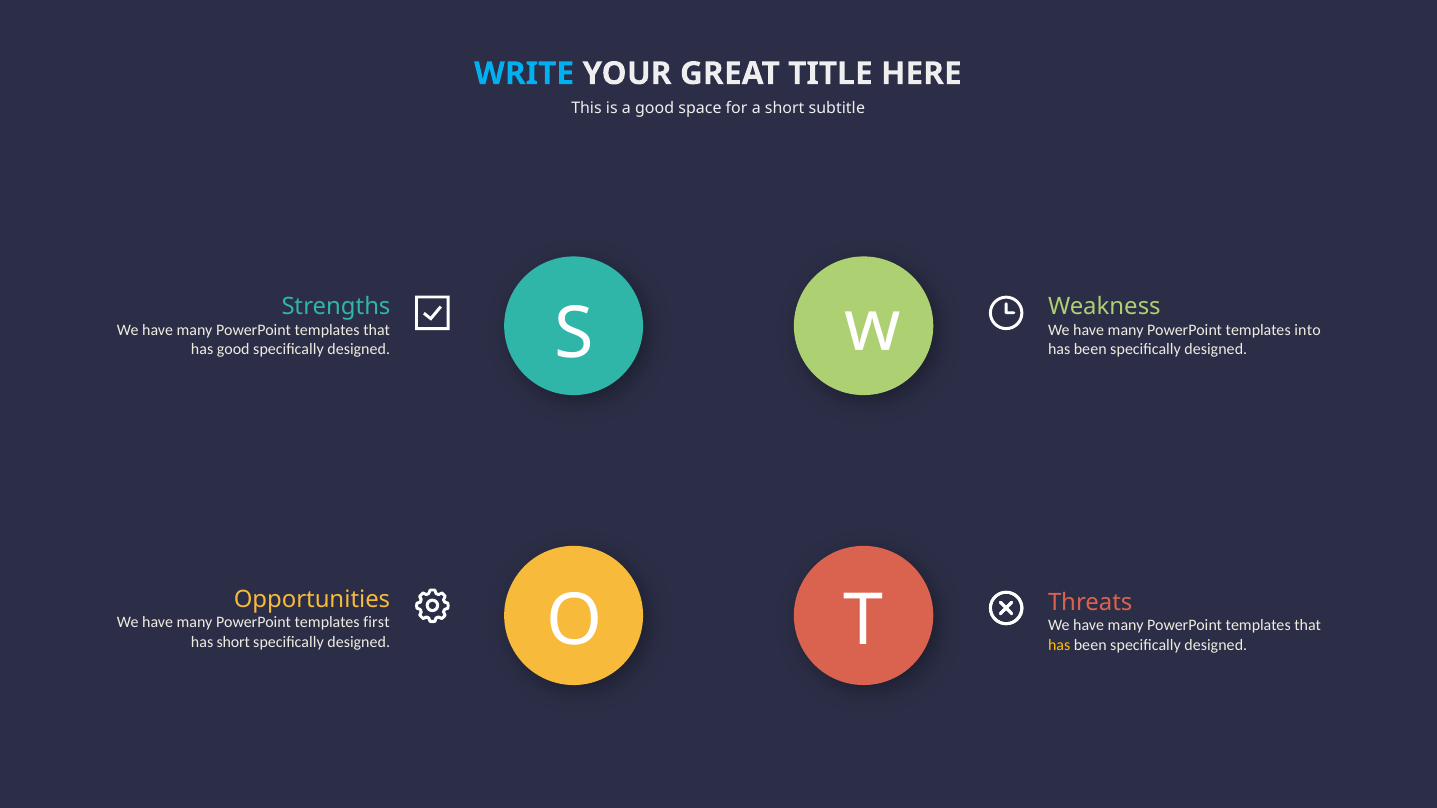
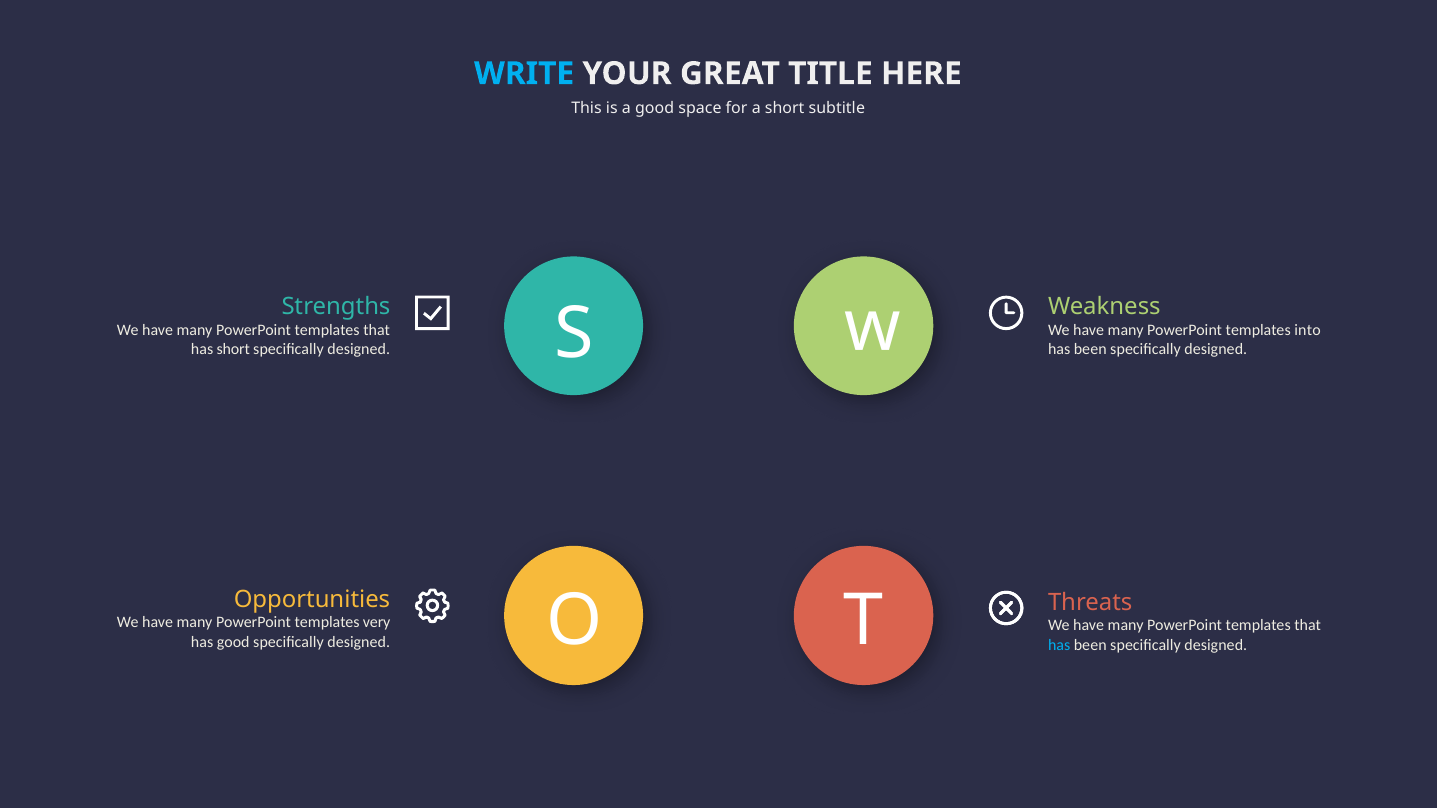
has good: good -> short
first: first -> very
has short: short -> good
has at (1059, 645) colour: yellow -> light blue
